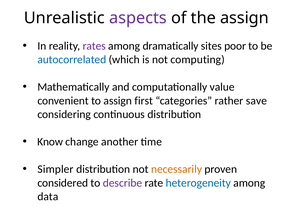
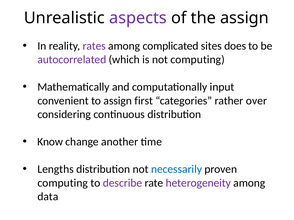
dramatically: dramatically -> complicated
poor: poor -> does
autocorrelated colour: blue -> purple
value: value -> input
save: save -> over
Simpler: Simpler -> Lengths
necessarily colour: orange -> blue
considered at (63, 183): considered -> computing
heterogeneity colour: blue -> purple
